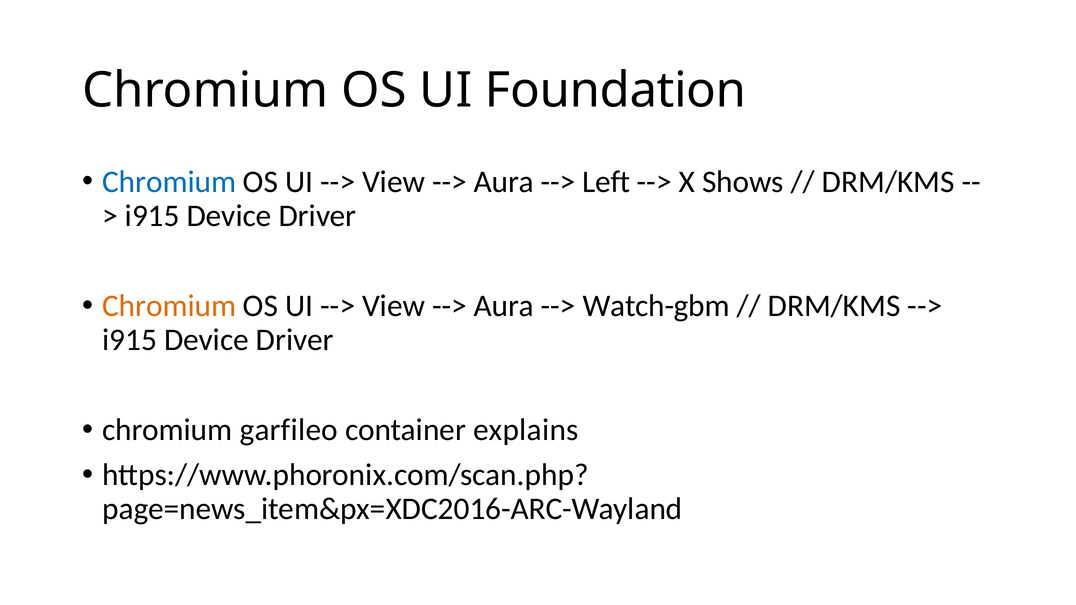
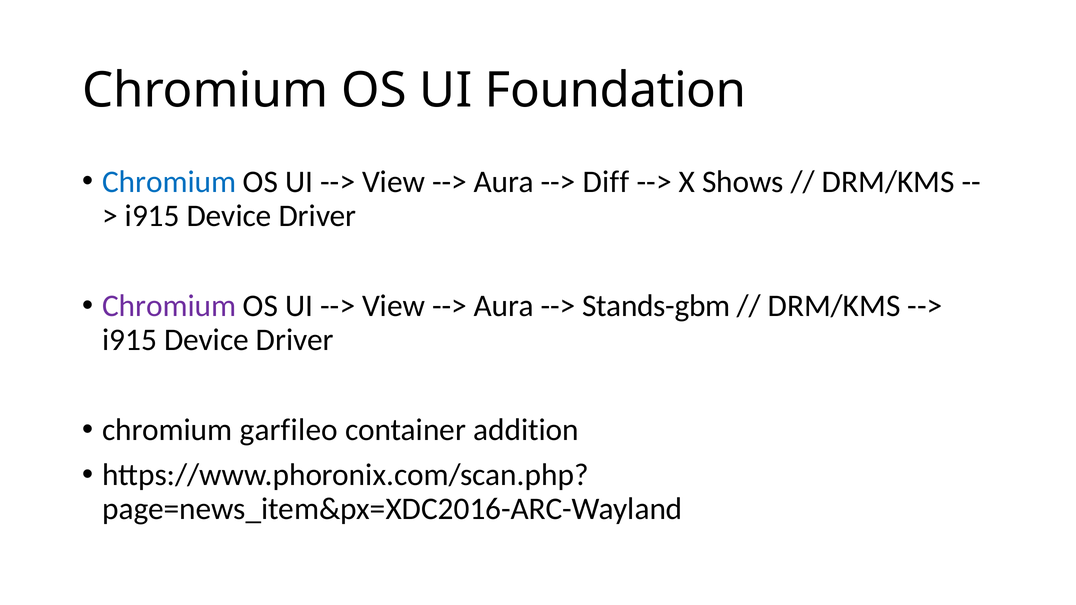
Left: Left -> Diff
Chromium at (169, 306) colour: orange -> purple
Watch-gbm: Watch-gbm -> Stands-gbm
explains: explains -> addition
